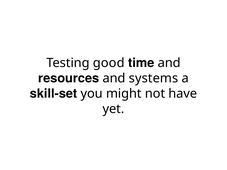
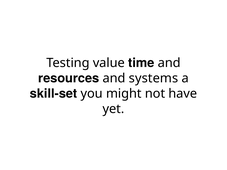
good: good -> value
